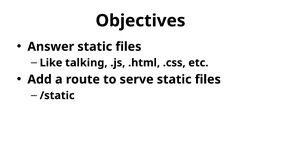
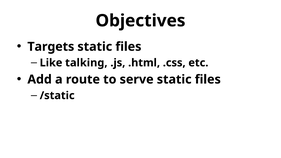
Answer: Answer -> Targets
